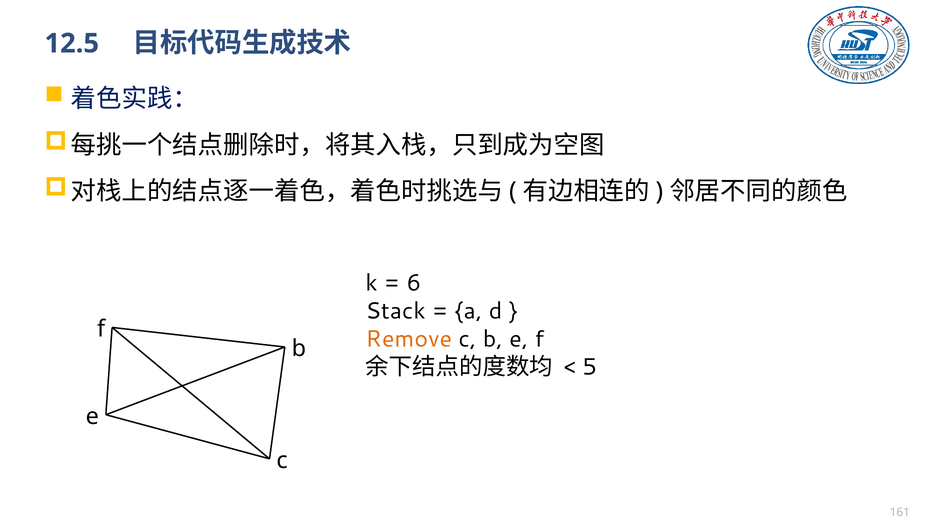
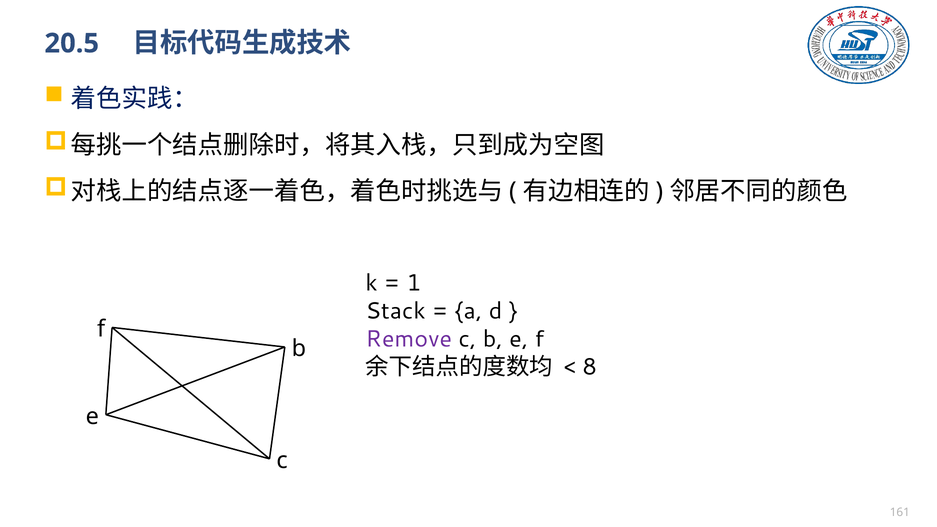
12.5: 12.5 -> 20.5
6: 6 -> 1
Remove colour: orange -> purple
5: 5 -> 8
